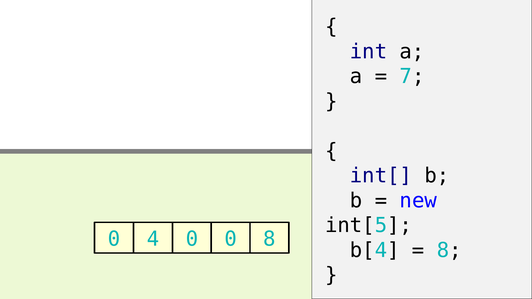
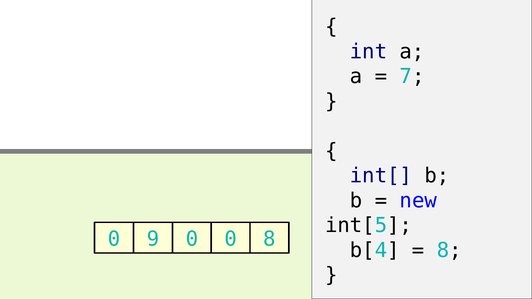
4: 4 -> 9
